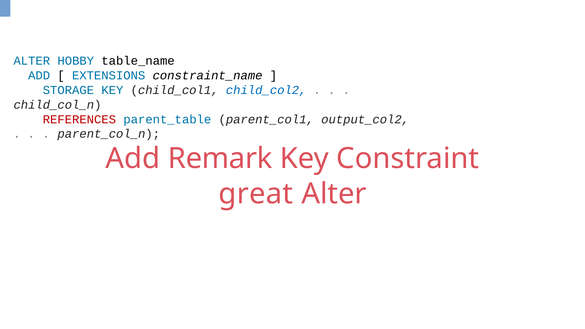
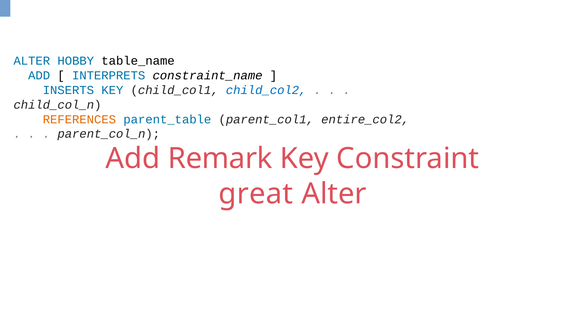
EXTENSIONS: EXTENSIONS -> INTERPRETS
STORAGE: STORAGE -> INSERTS
REFERENCES colour: red -> orange
output_col2: output_col2 -> entire_col2
